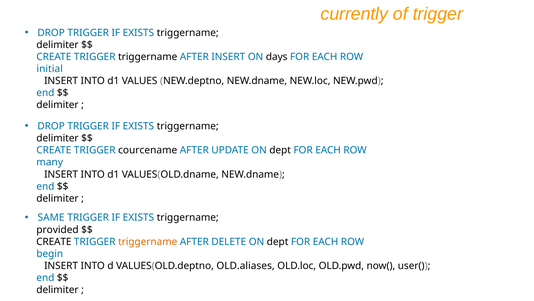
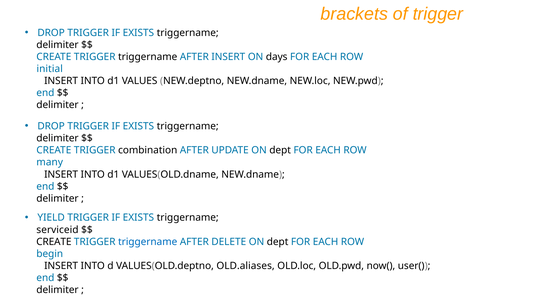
currently: currently -> brackets
courcename: courcename -> combination
SAME: SAME -> YIELD
provided: provided -> serviceid
triggername at (148, 241) colour: orange -> blue
